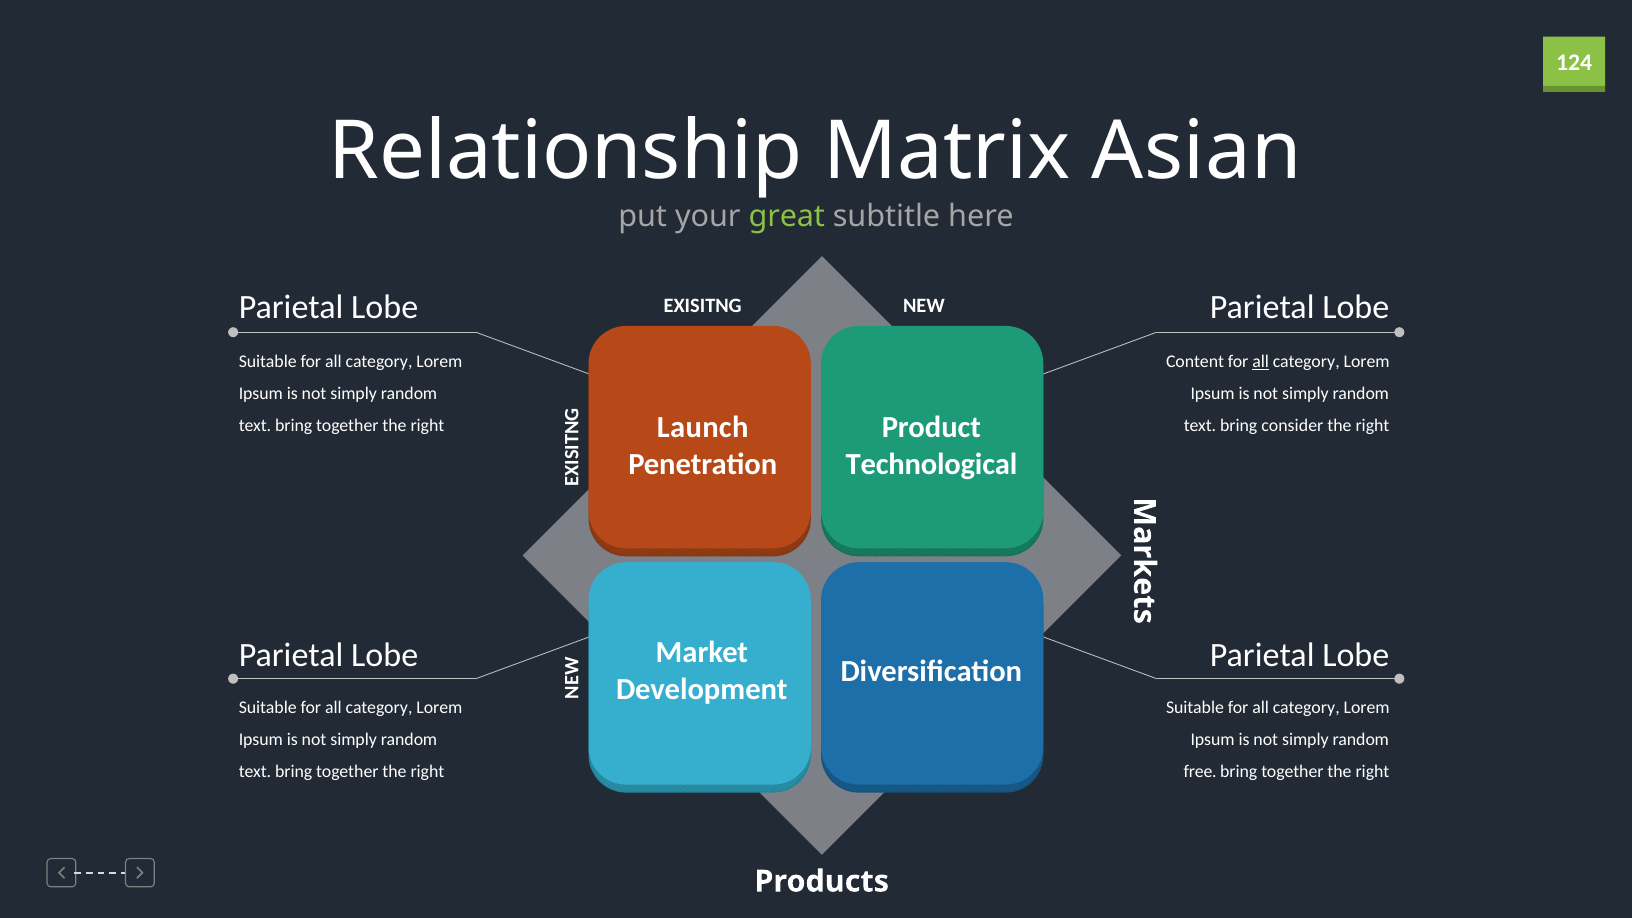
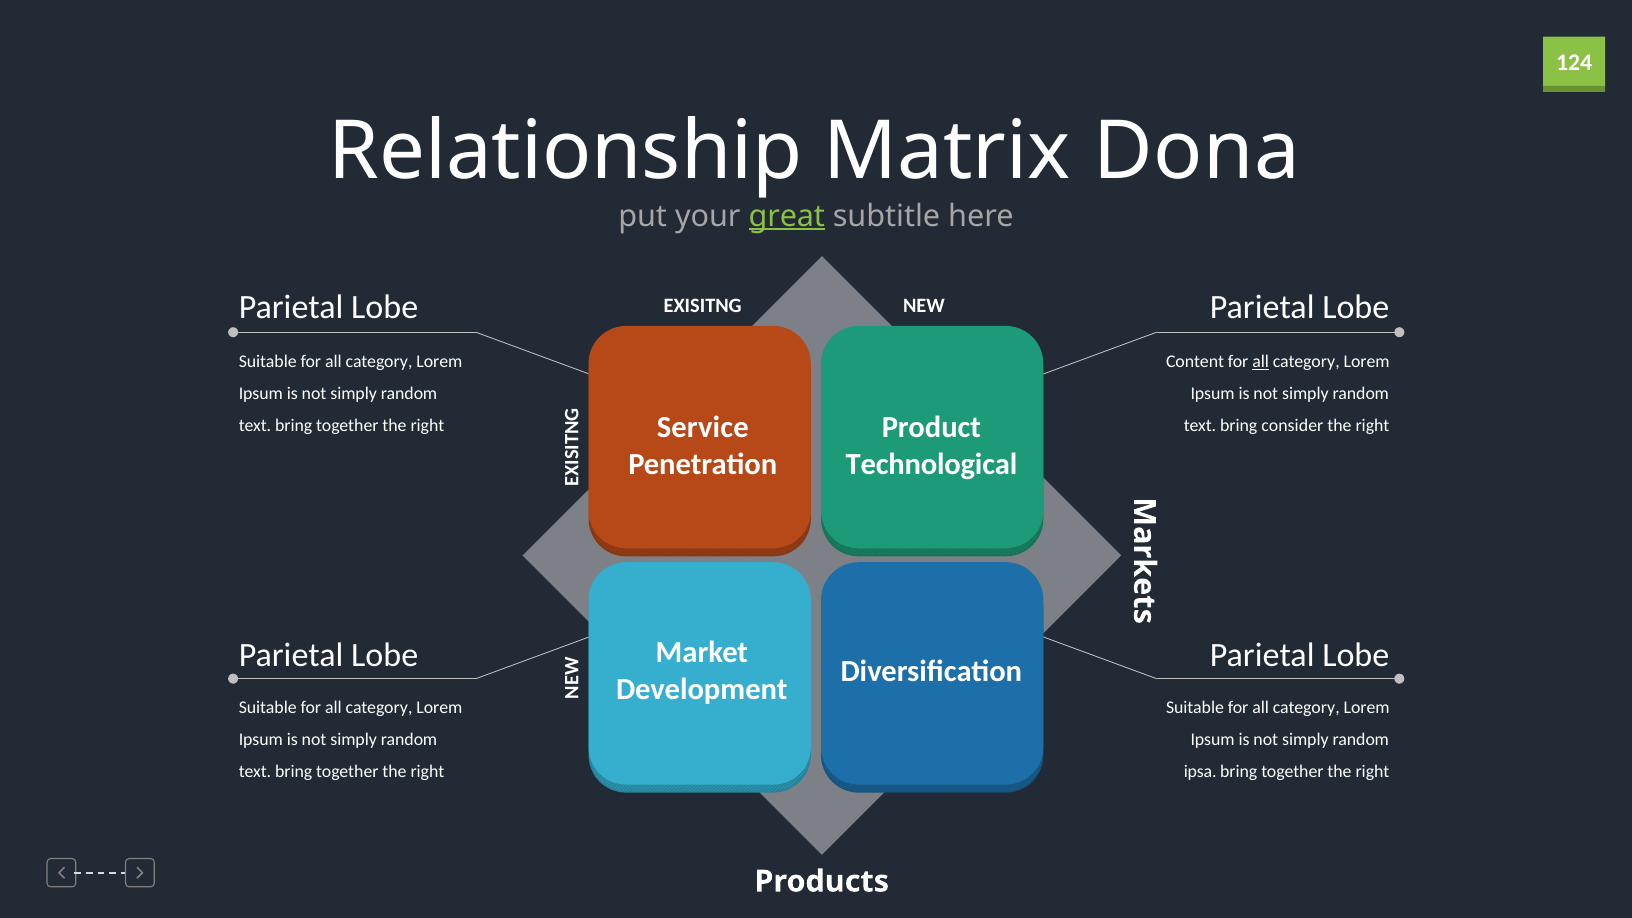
Asian: Asian -> Dona
great underline: none -> present
Launch: Launch -> Service
free: free -> ipsa
